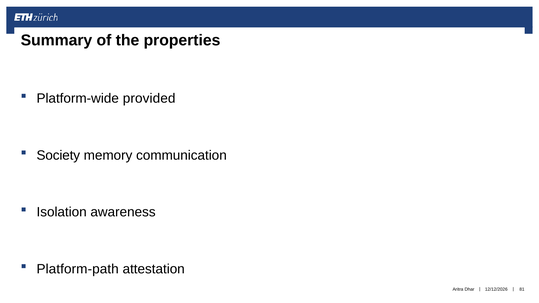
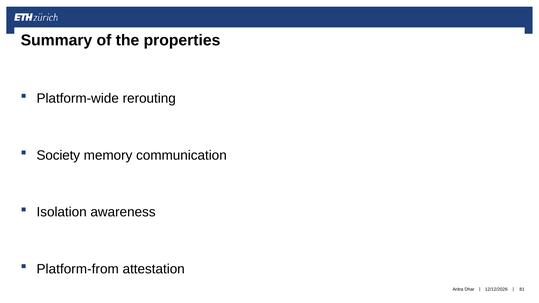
provided: provided -> rerouting
Platform-path: Platform-path -> Platform-from
